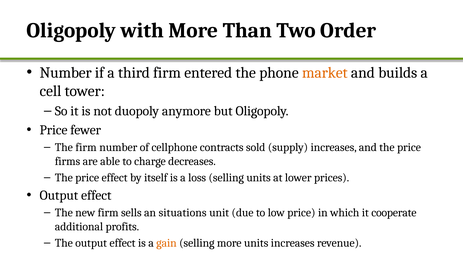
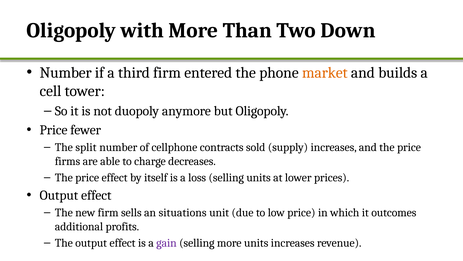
Order: Order -> Down
The firm: firm -> split
cooperate: cooperate -> outcomes
gain colour: orange -> purple
